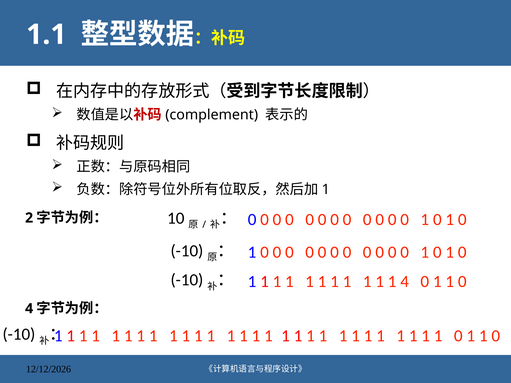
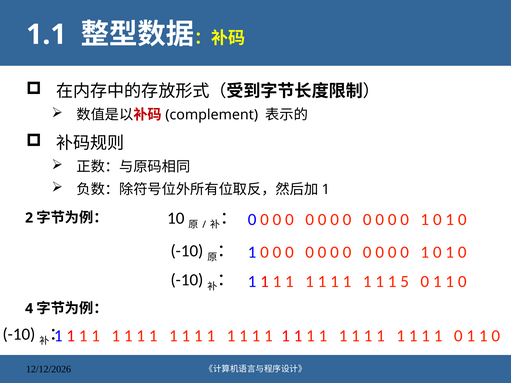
1 4: 4 -> 5
